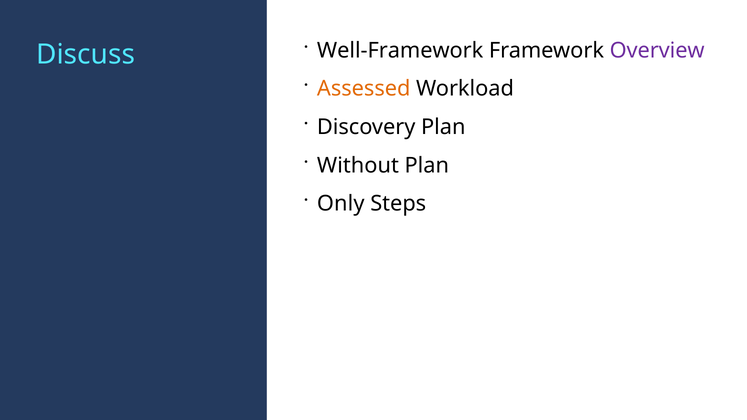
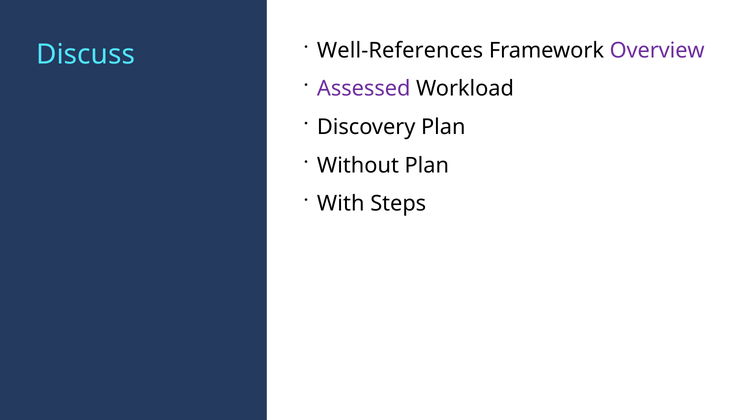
Well-Framework: Well-Framework -> Well-References
Assessed colour: orange -> purple
Only: Only -> With
